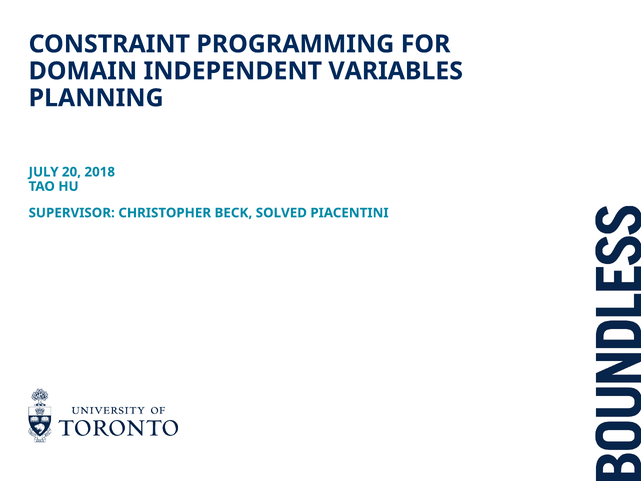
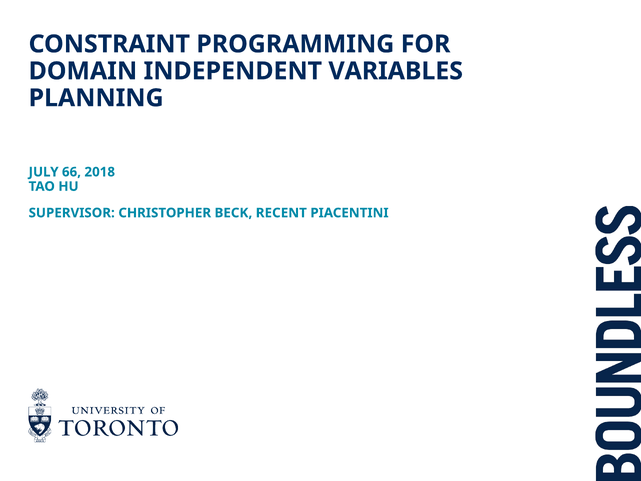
20: 20 -> 66
SOLVED: SOLVED -> RECENT
